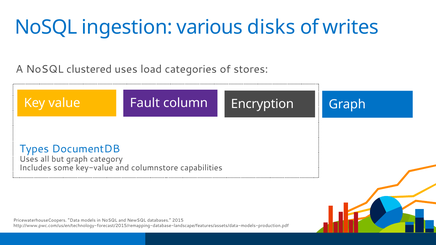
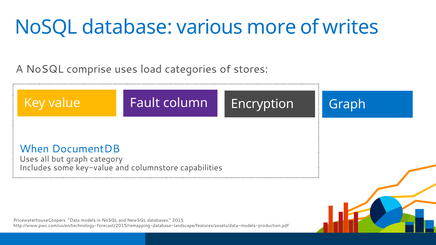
ingestion: ingestion -> database
disks: disks -> more
clustered: clustered -> comprise
Types: Types -> When
